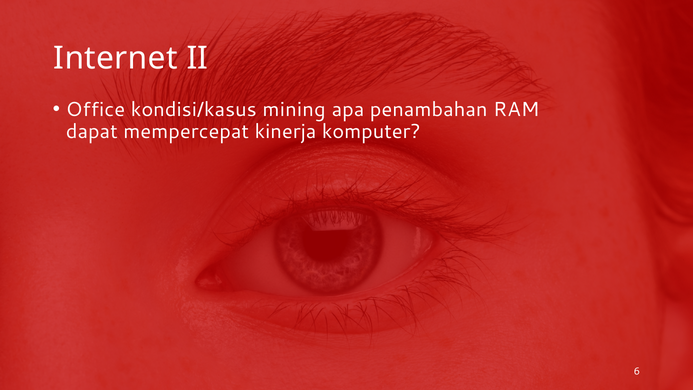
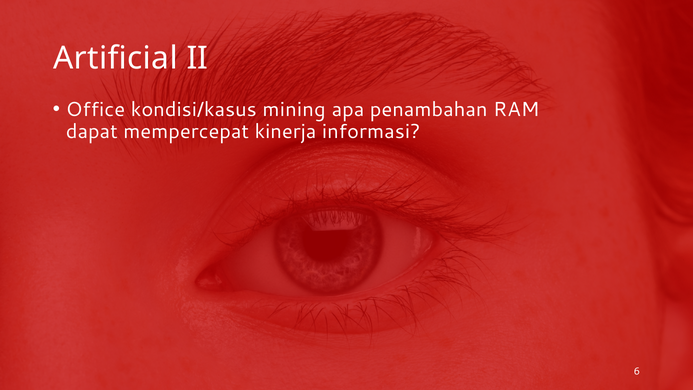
Internet: Internet -> Artificial
komputer: komputer -> informasi
